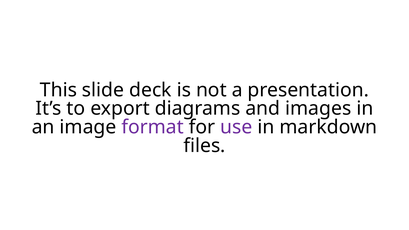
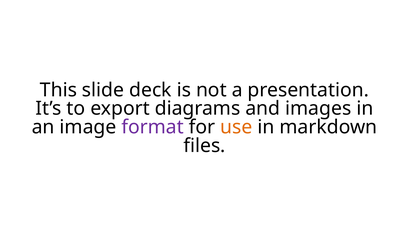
use colour: purple -> orange
